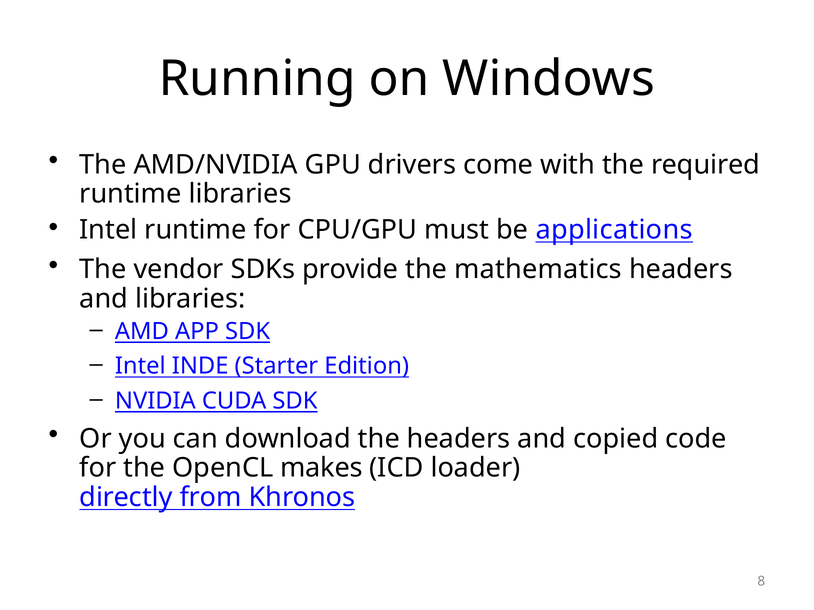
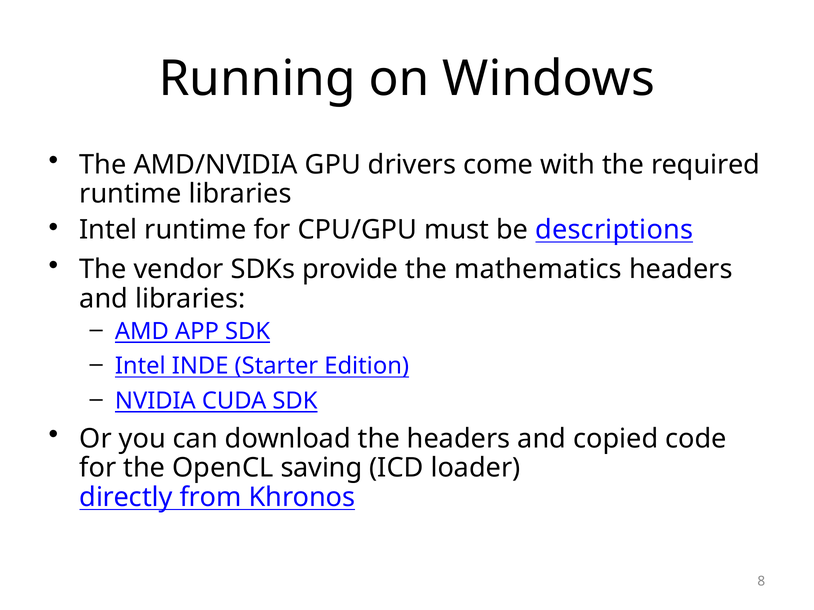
applications: applications -> descriptions
makes: makes -> saving
